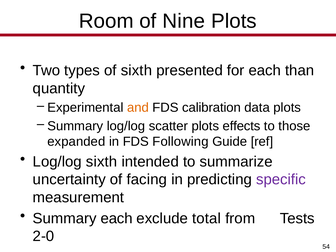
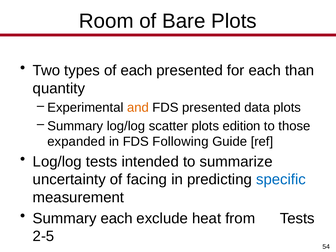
Nine: Nine -> Bare
of sixth: sixth -> each
FDS calibration: calibration -> presented
effects: effects -> edition
Log/log sixth: sixth -> tests
specific colour: purple -> blue
total: total -> heat
2-0: 2-0 -> 2-5
